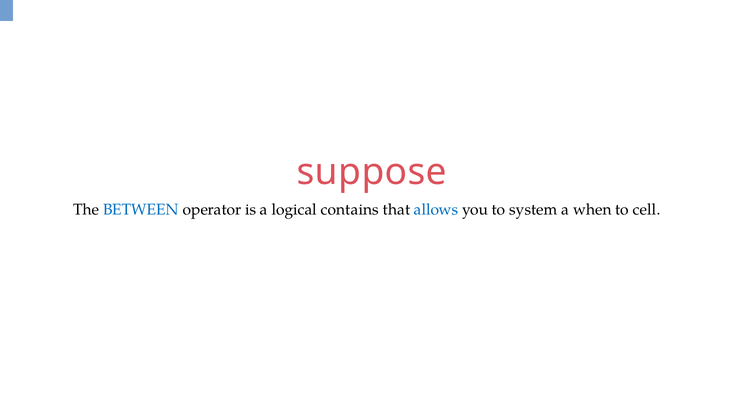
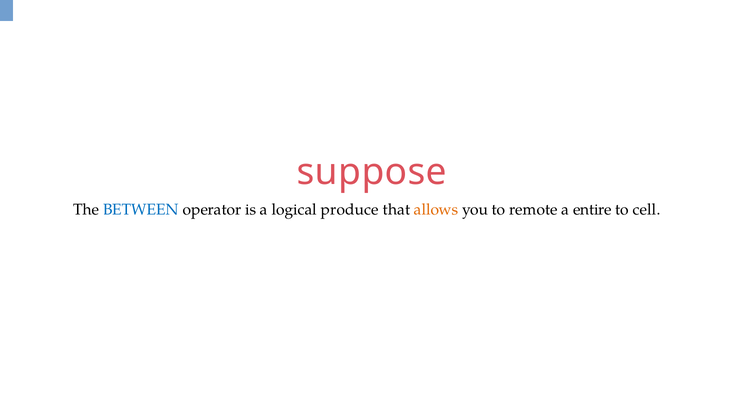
contains: contains -> produce
allows colour: blue -> orange
system: system -> remote
when: when -> entire
